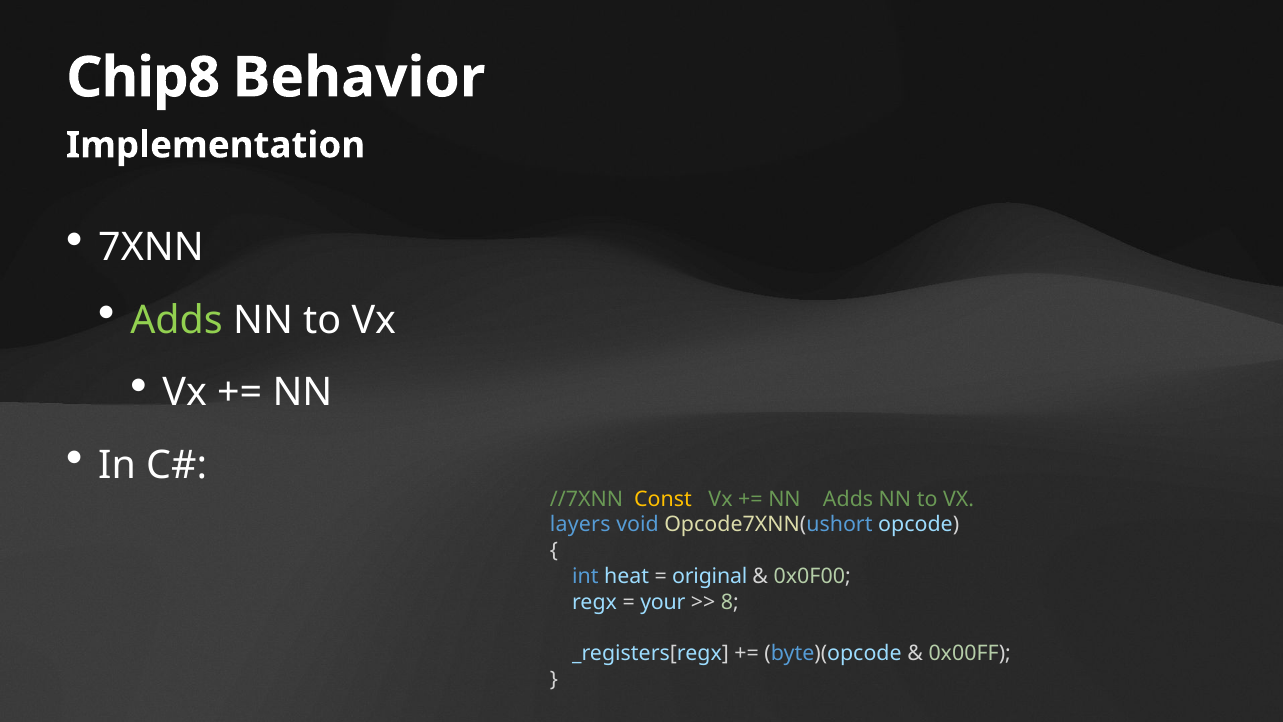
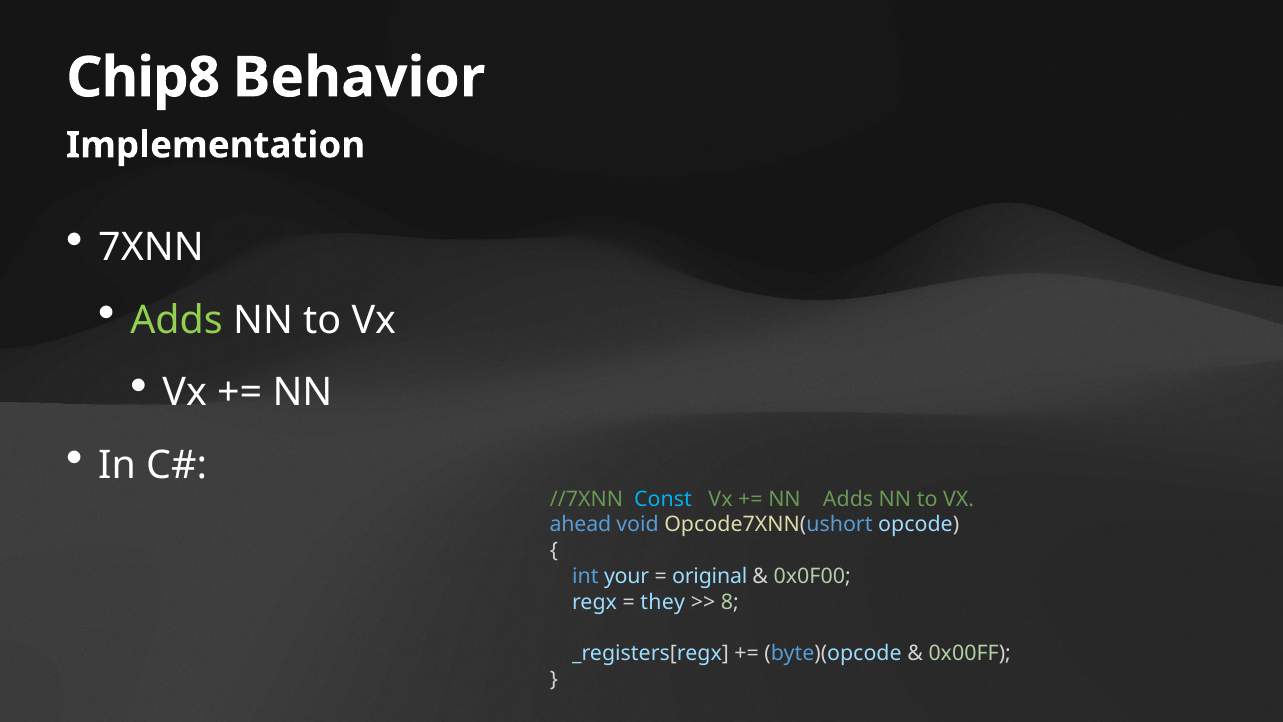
Const colour: yellow -> light blue
layers: layers -> ahead
heat: heat -> your
your: your -> they
